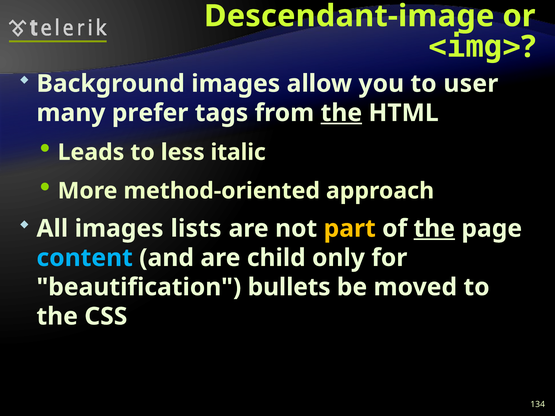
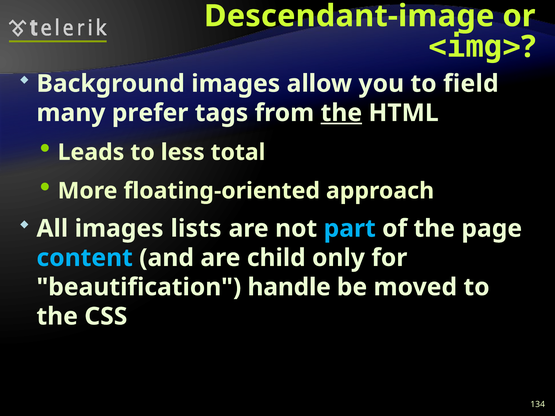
user: user -> field
italic: italic -> total
method-oriented: method-oriented -> floating-oriented
part colour: yellow -> light blue
the at (434, 229) underline: present -> none
bullets: bullets -> handle
